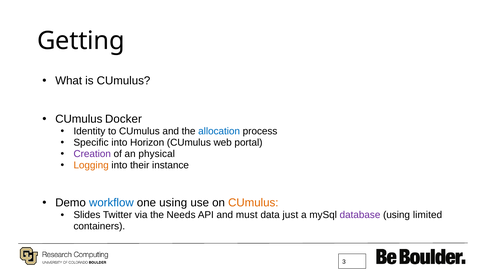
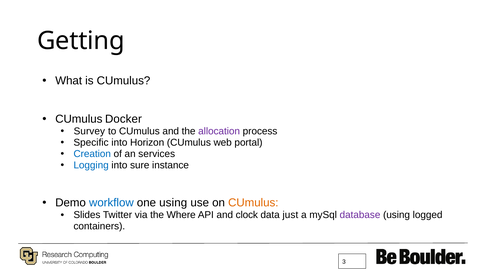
Identity: Identity -> Survey
allocation colour: blue -> purple
Creation colour: purple -> blue
physical: physical -> services
Logging colour: orange -> blue
their: their -> sure
Needs: Needs -> Where
must: must -> clock
limited: limited -> logged
